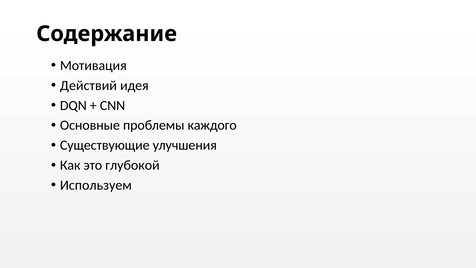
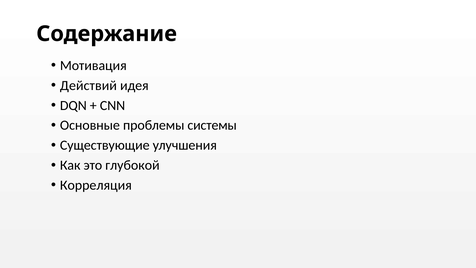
каждого: каждого -> системы
Используем: Используем -> Корреляция
